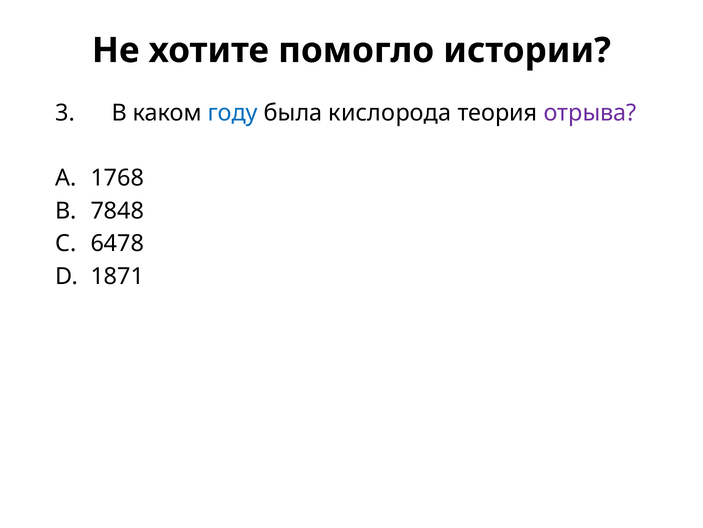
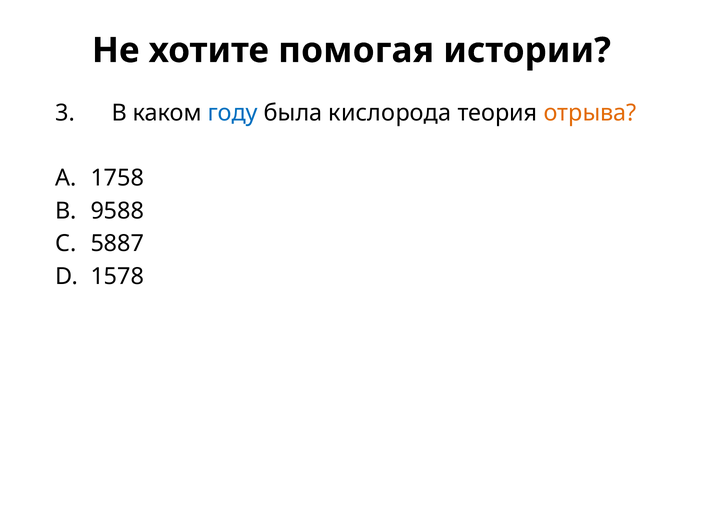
помогло: помогло -> помогая
отрыва colour: purple -> orange
1768: 1768 -> 1758
7848: 7848 -> 9588
6478: 6478 -> 5887
1871: 1871 -> 1578
